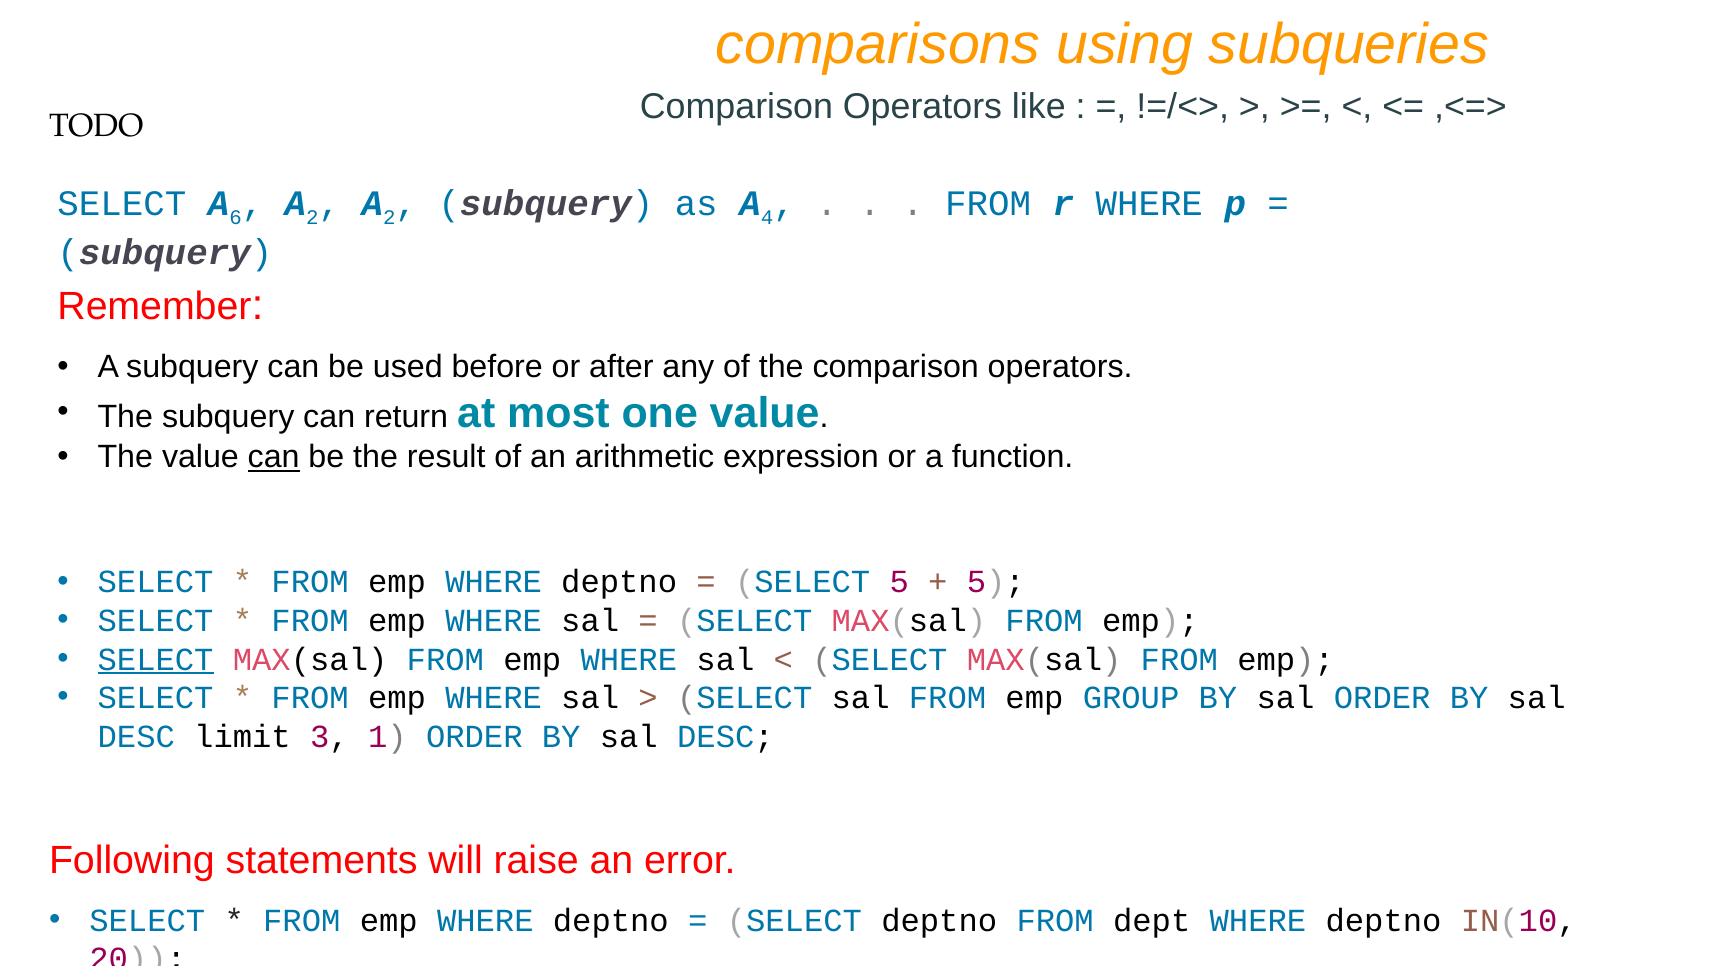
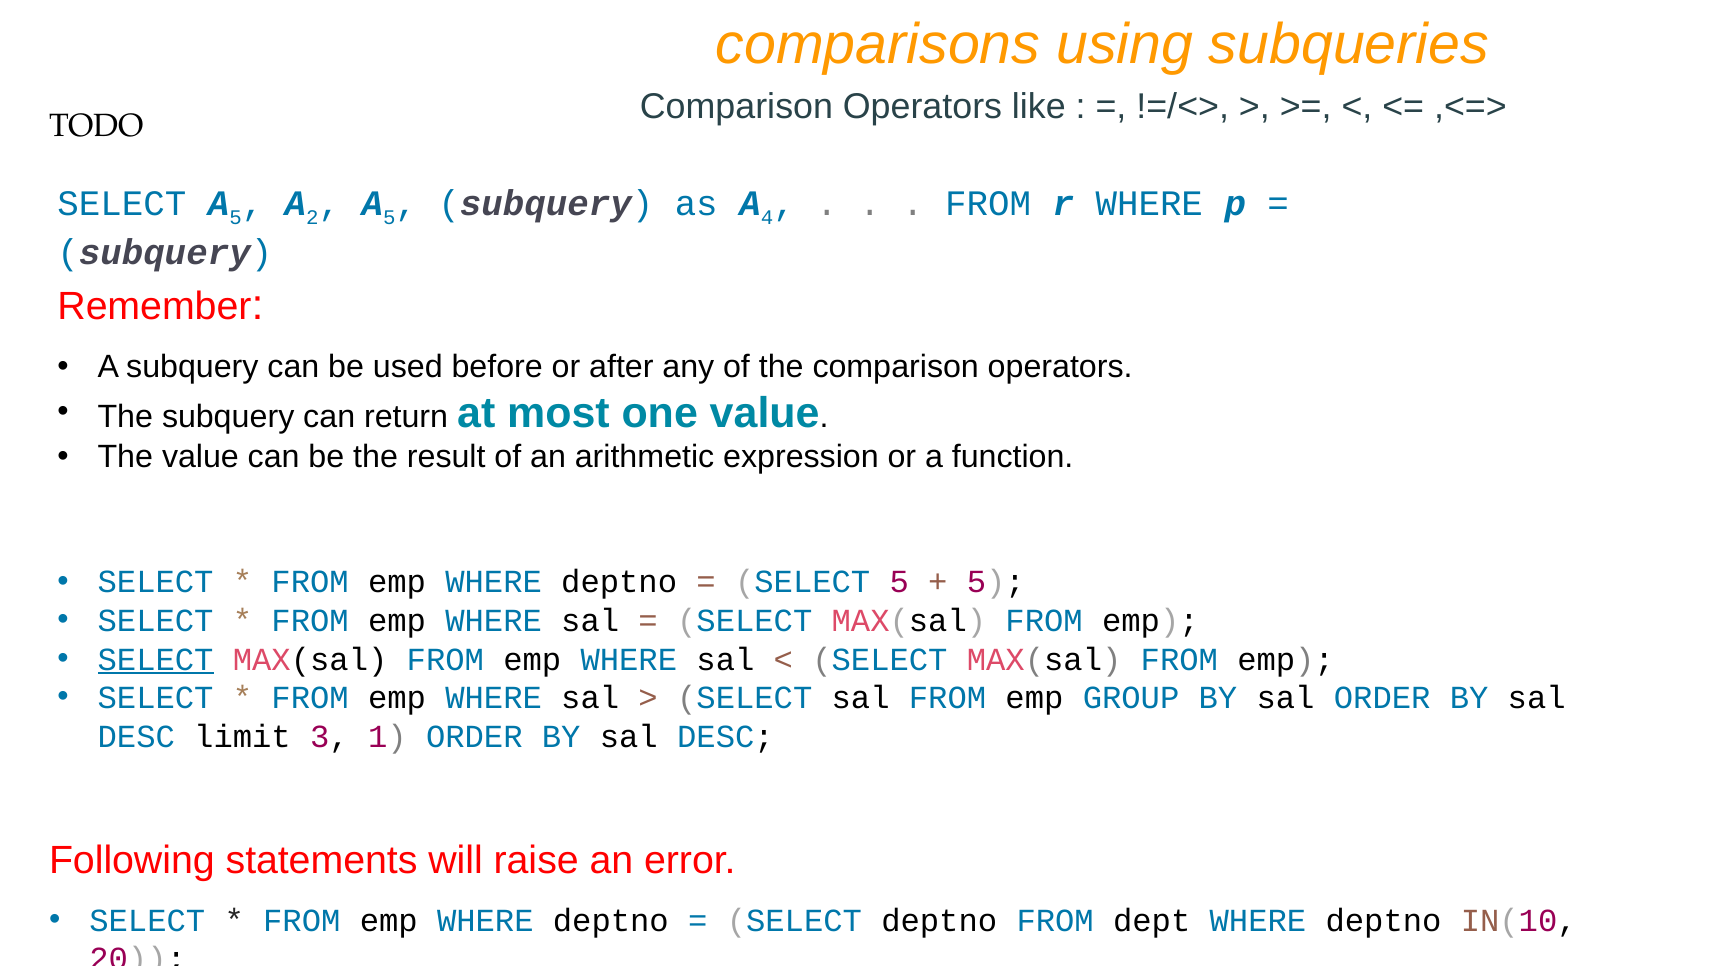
SELECT A 6: 6 -> 5
2 at (389, 218): 2 -> 5
can at (274, 457) underline: present -> none
